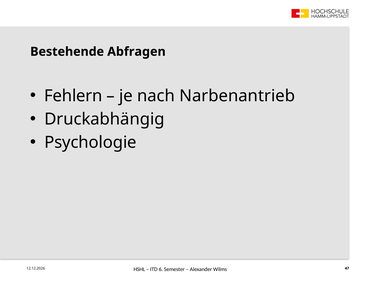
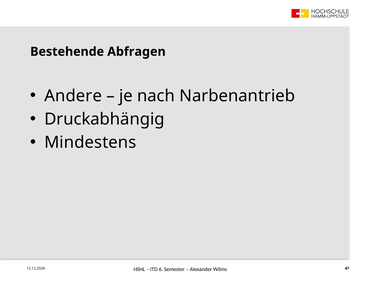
Fehlern: Fehlern -> Andere
Psychologie: Psychologie -> Mindestens
